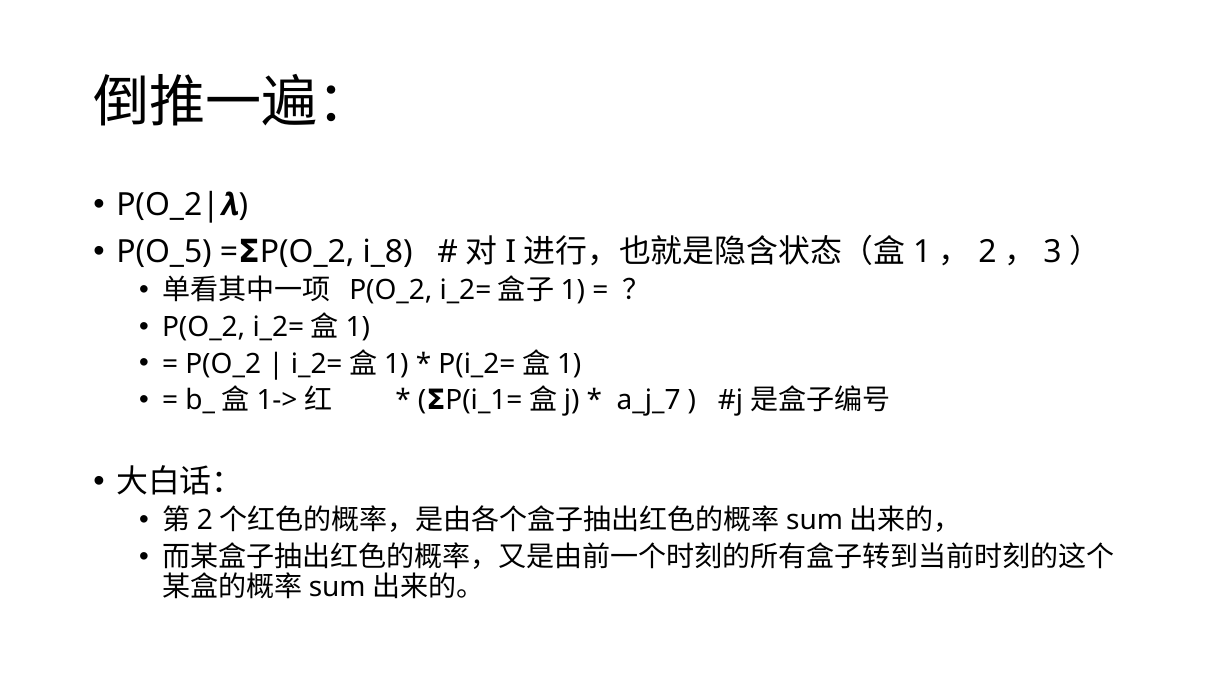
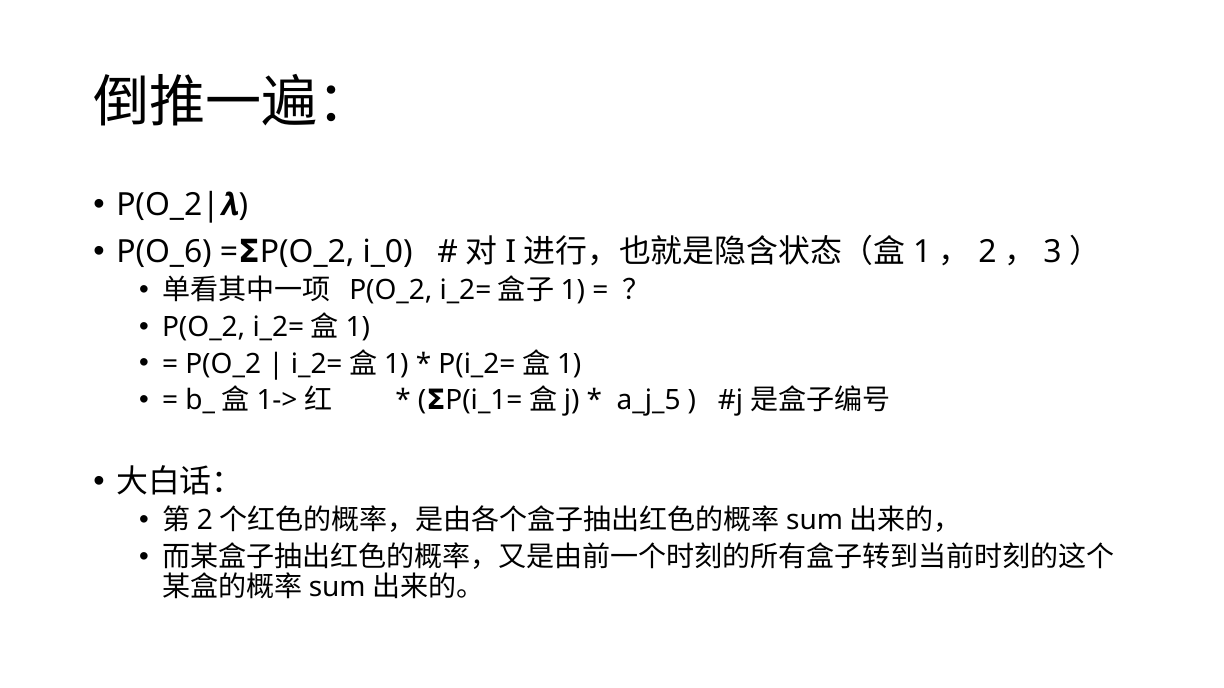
P(O_5: P(O_5 -> P(O_6
i_8: i_8 -> i_0
a_j_7: a_j_7 -> a_j_5
